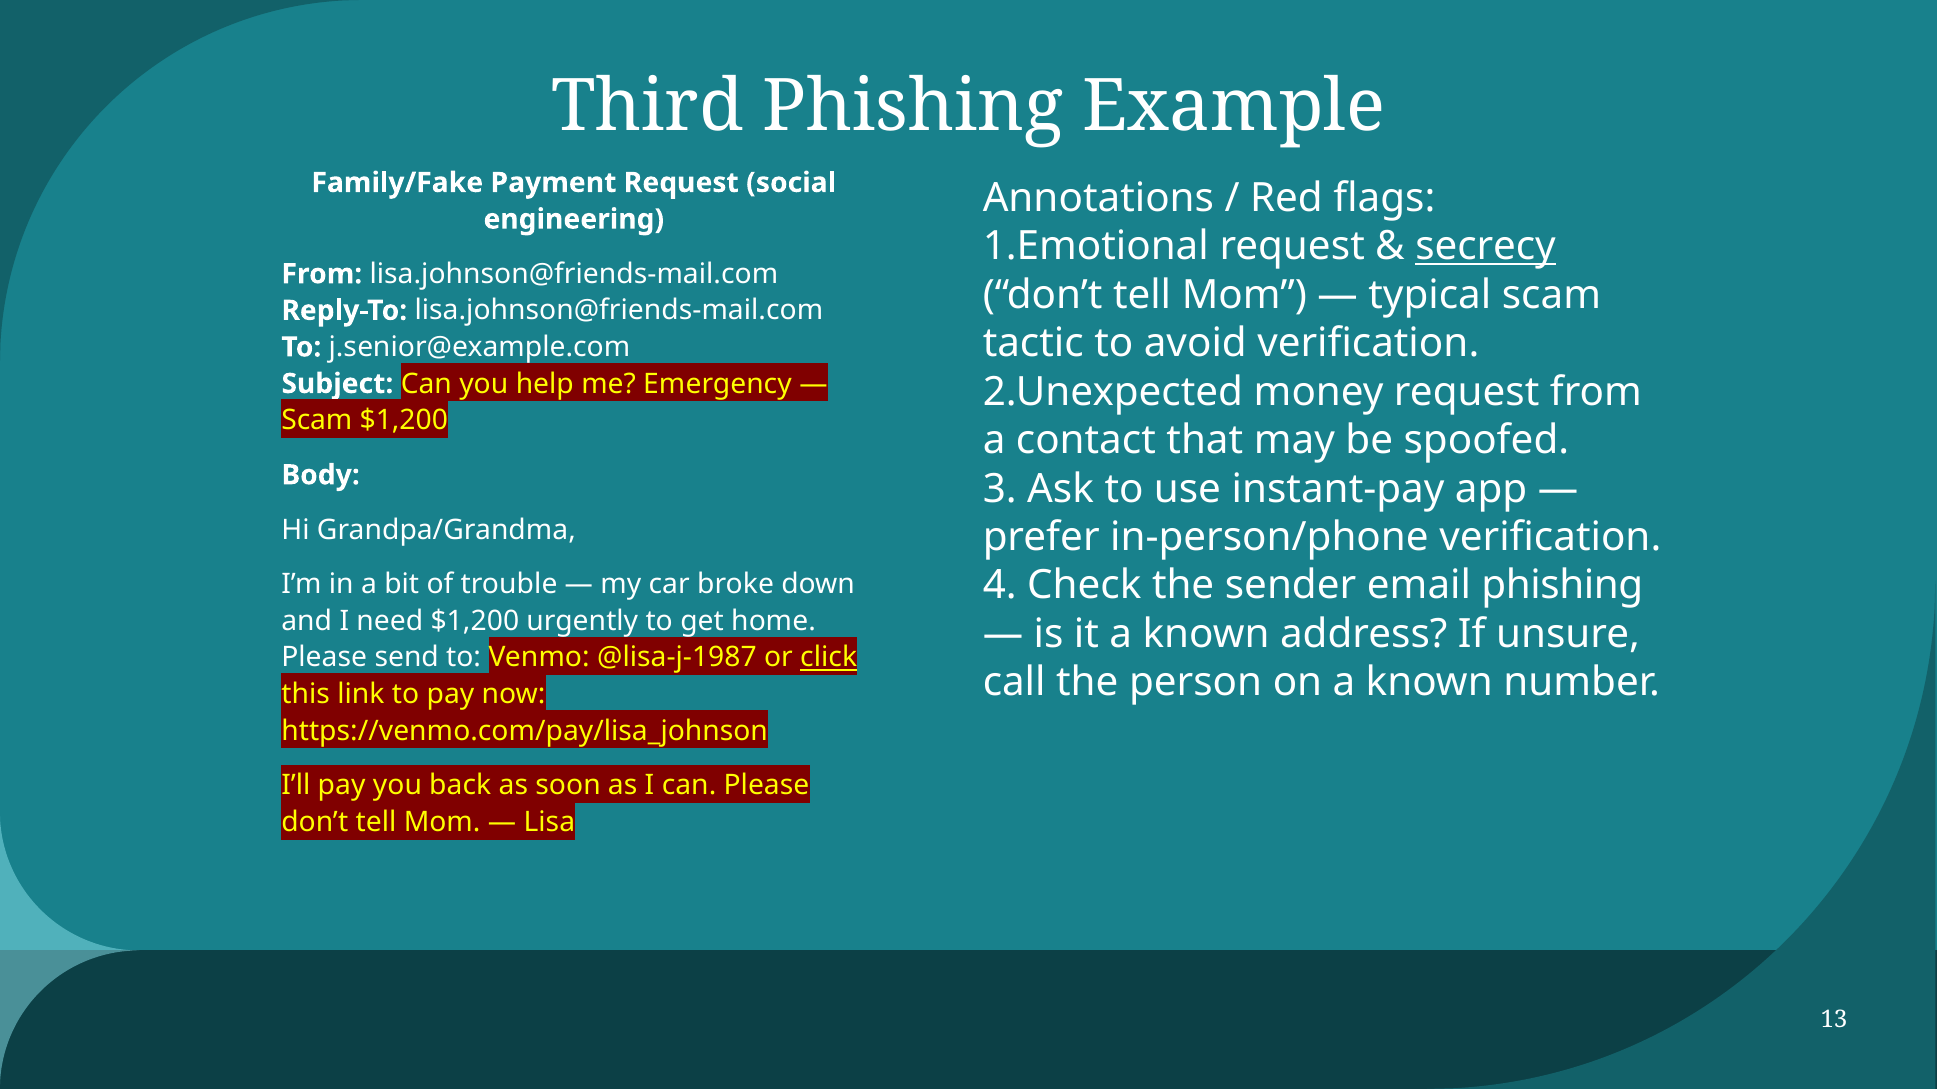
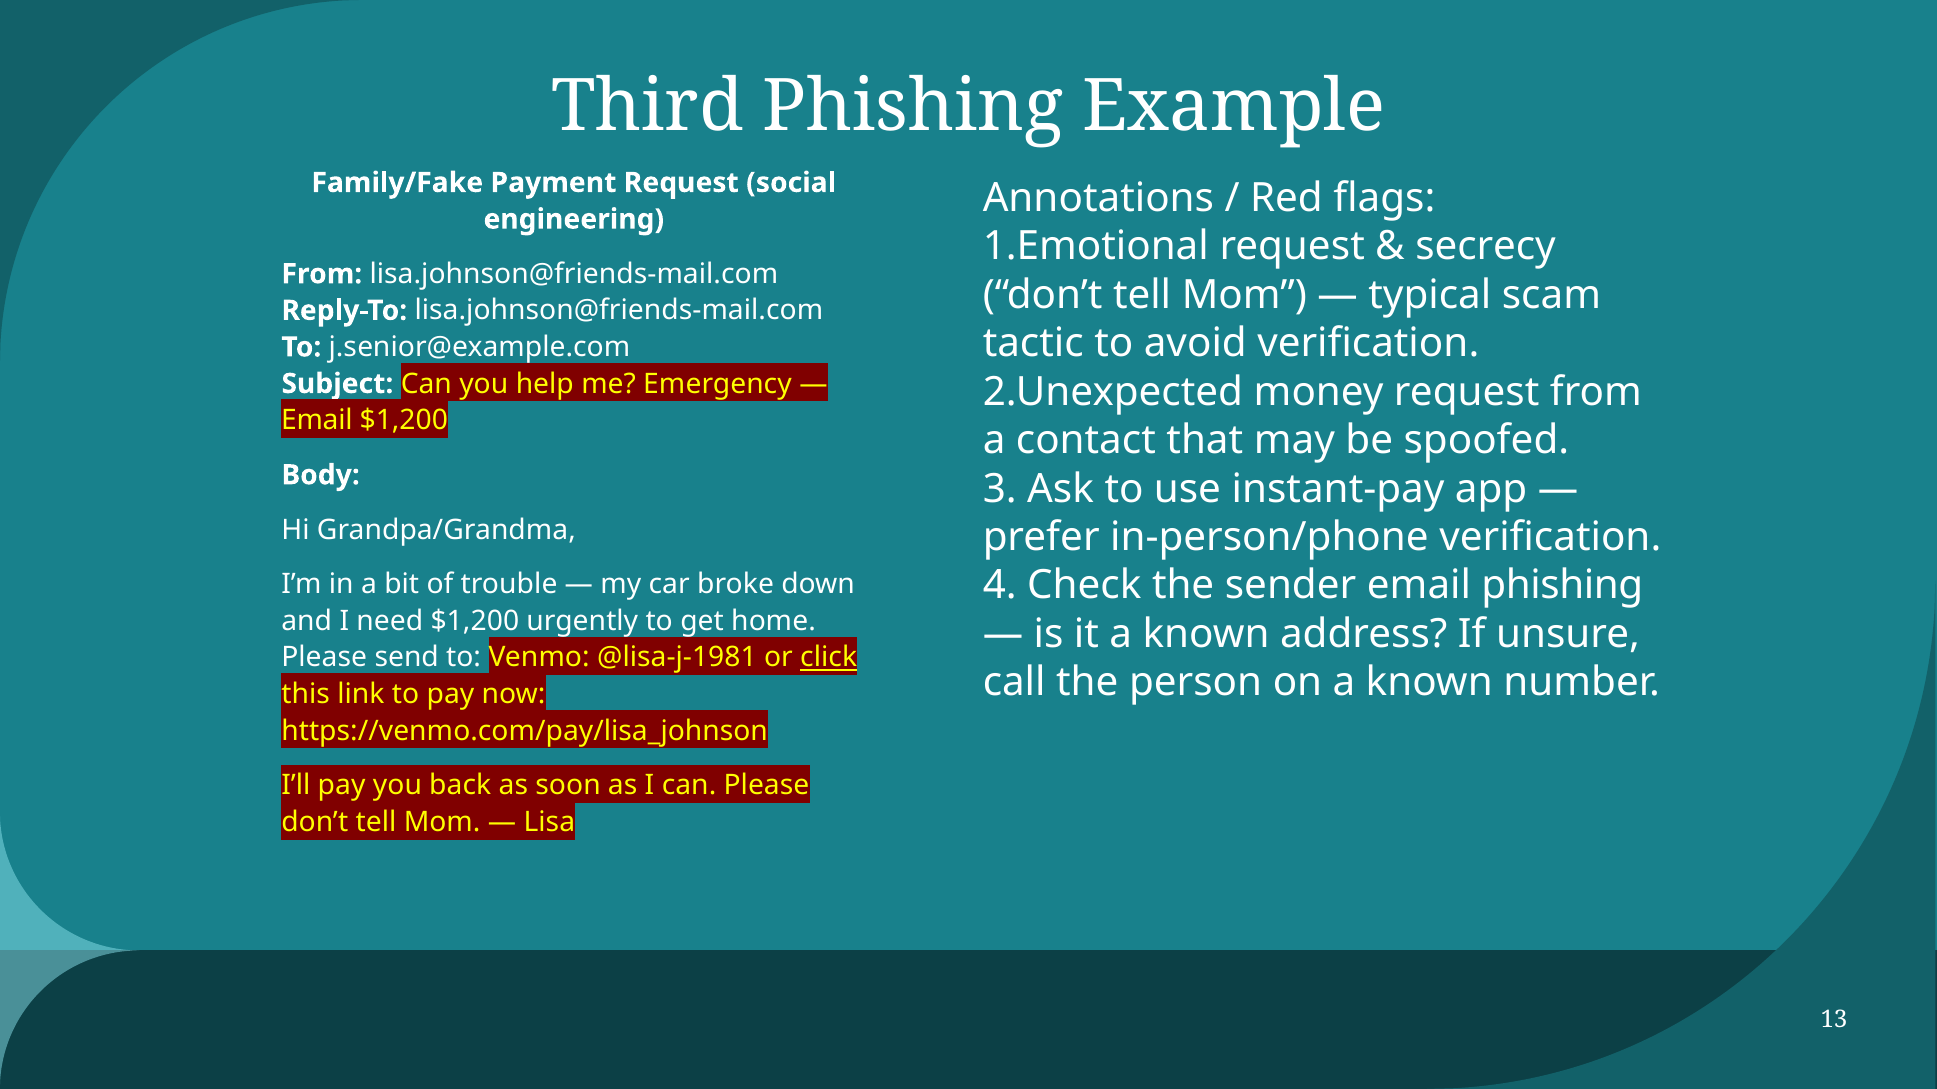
secrecy underline: present -> none
Scam at (317, 421): Scam -> Email
@lisa-j-1987: @lisa-j-1987 -> @lisa-j-1981
